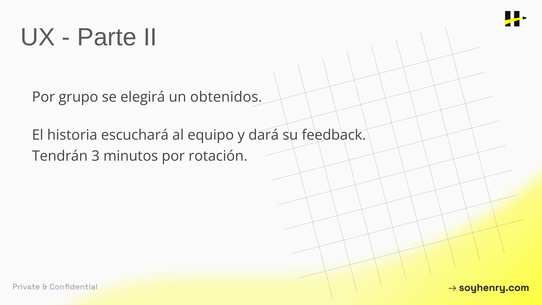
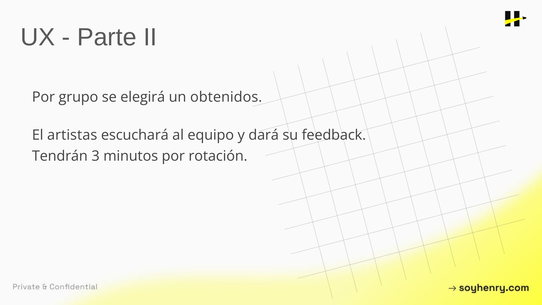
historia: historia -> artistas
